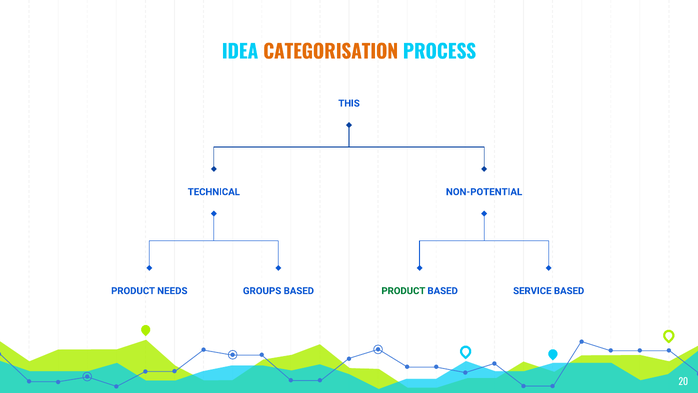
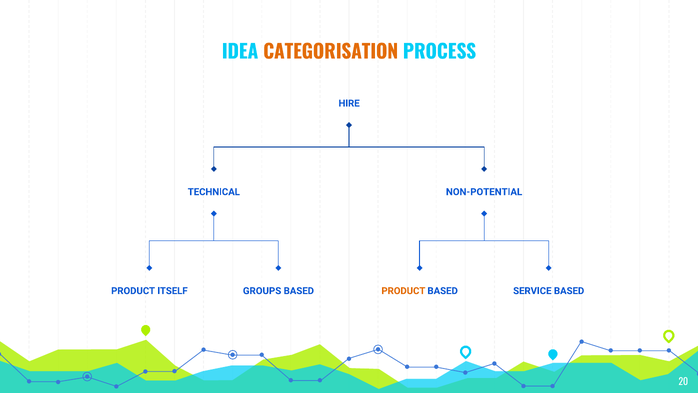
THIS: THIS -> HIRE
NEEDS: NEEDS -> ITSELF
PRODUCT at (403, 291) colour: green -> orange
